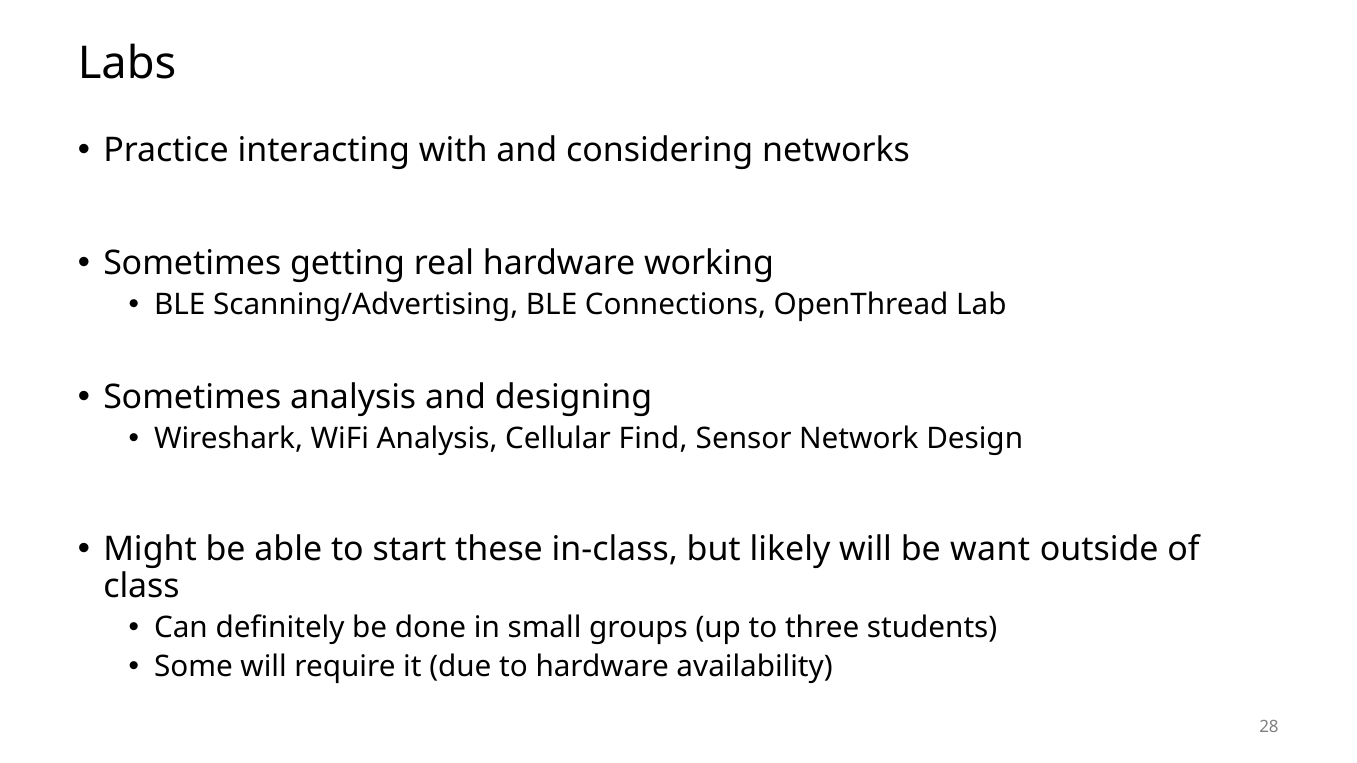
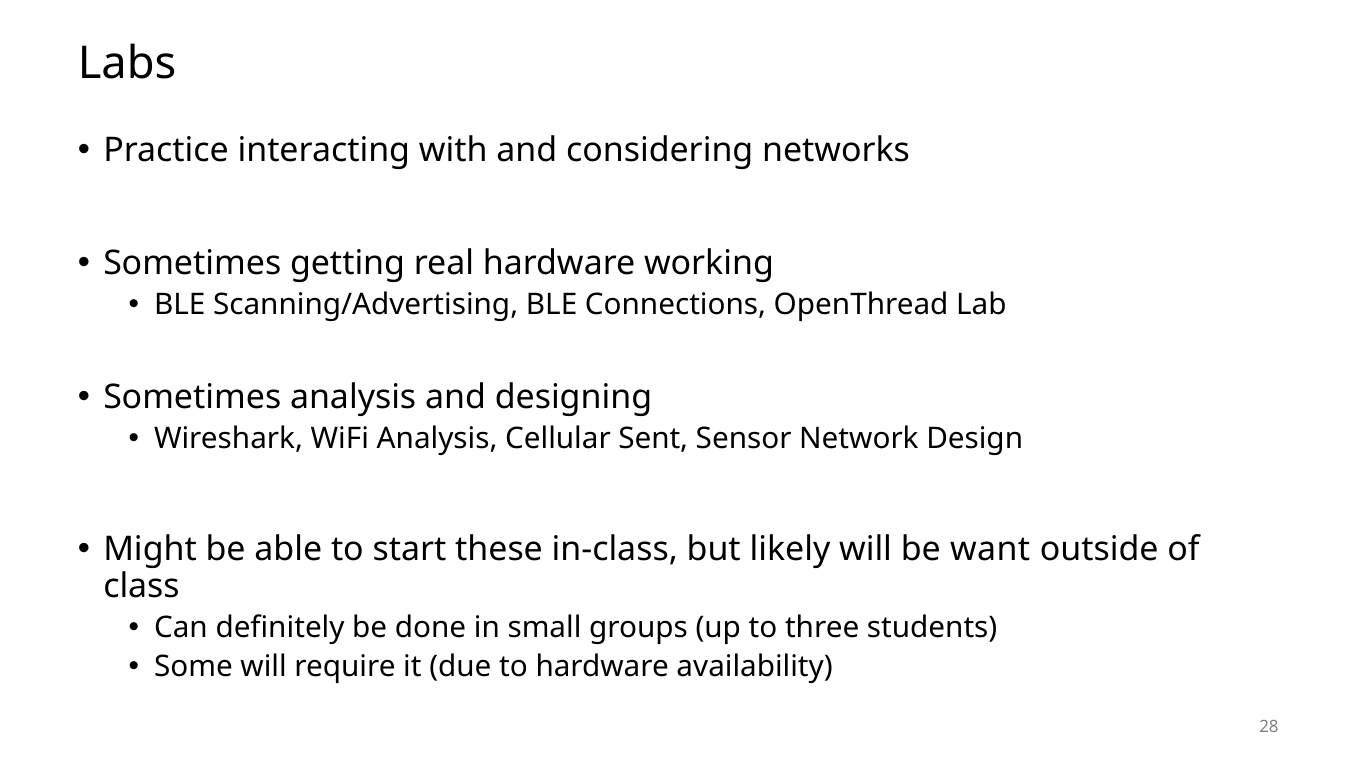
Find: Find -> Sent
